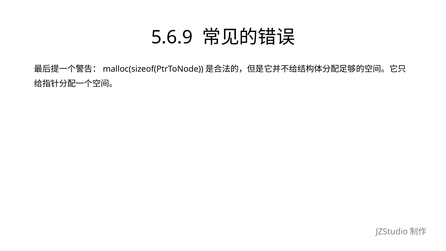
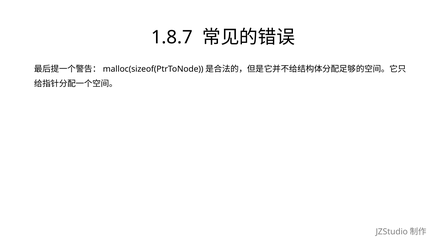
5.6.9: 5.6.9 -> 1.8.7
